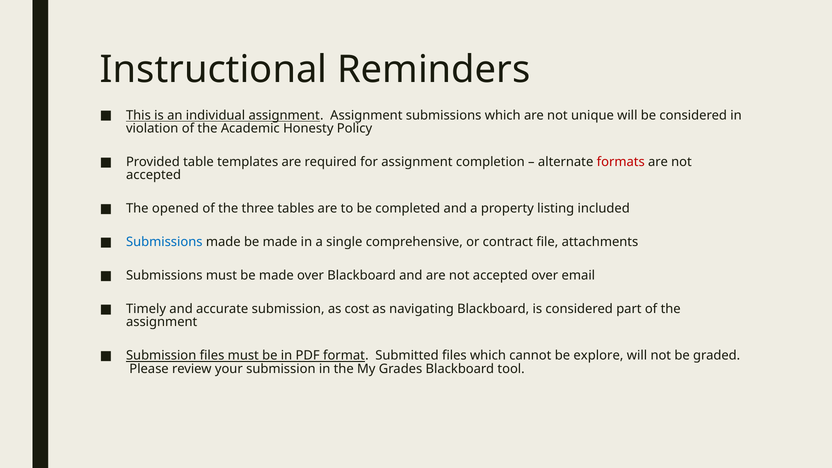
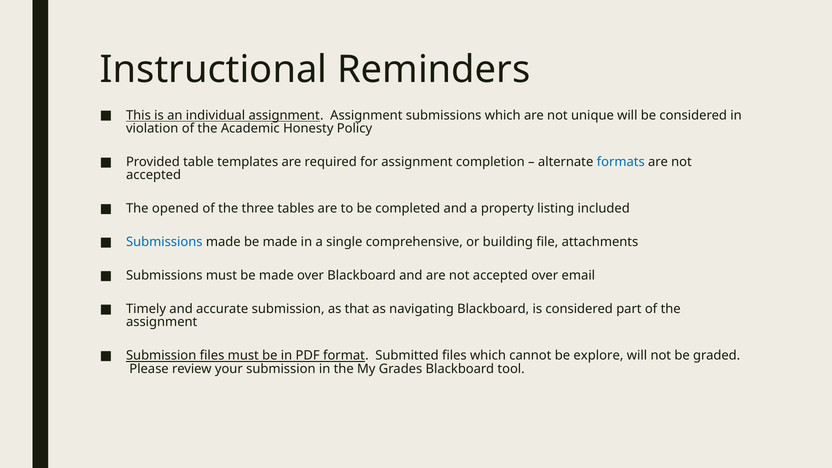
formats colour: red -> blue
contract: contract -> building
cost: cost -> that
